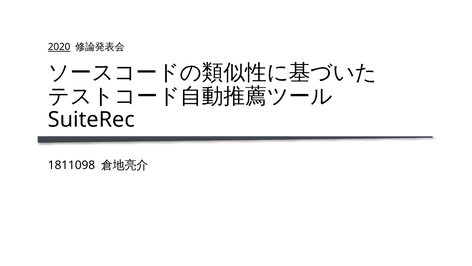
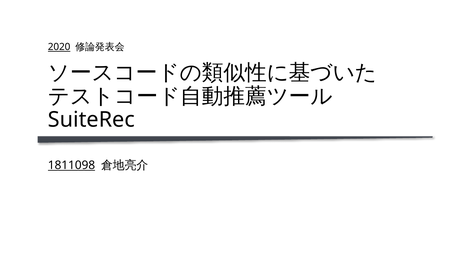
1811098 underline: none -> present
